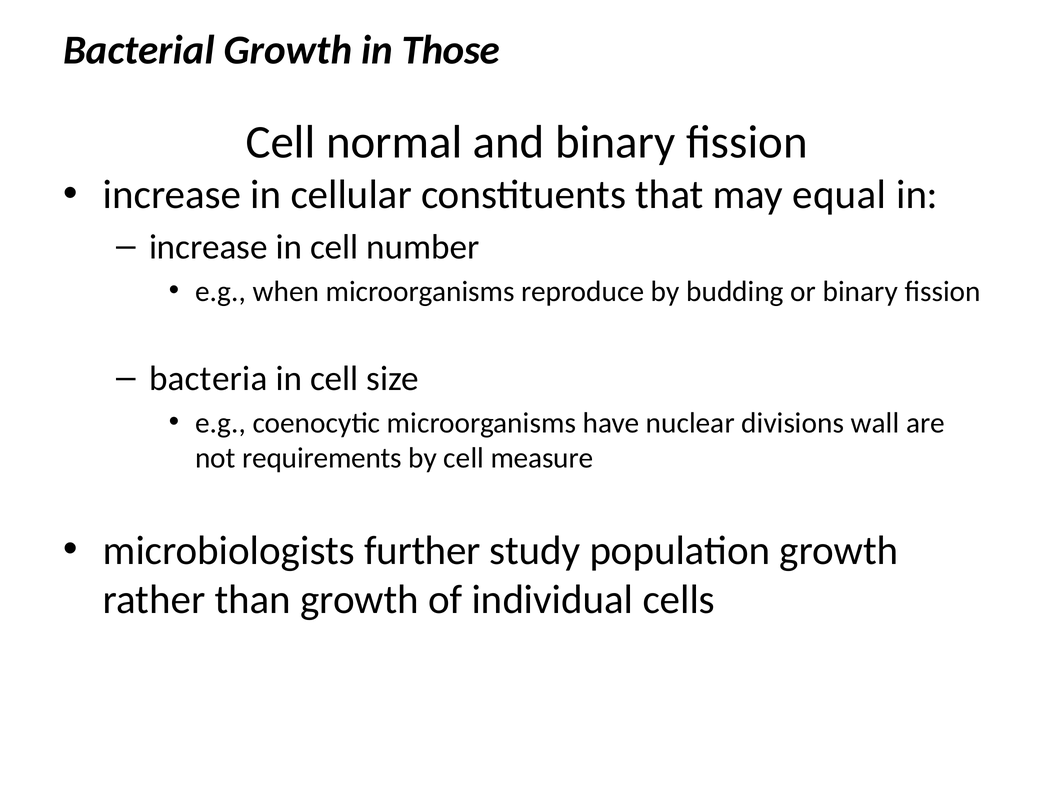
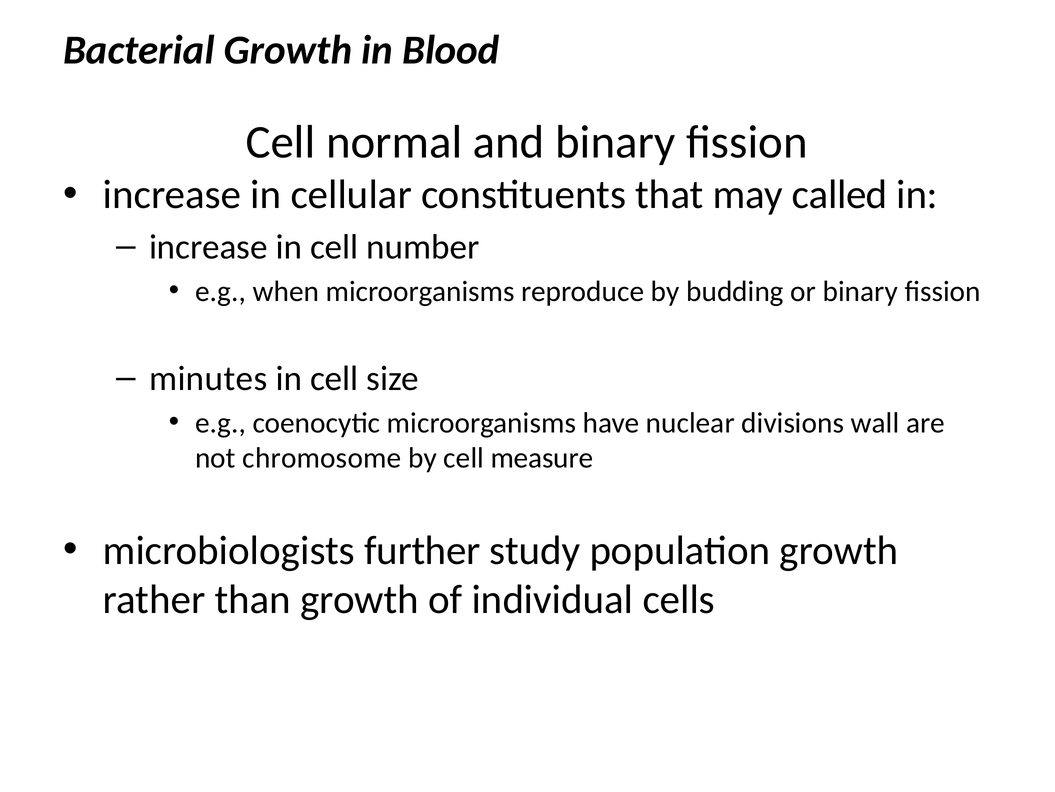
Those: Those -> Blood
equal: equal -> called
bacteria: bacteria -> minutes
requirements: requirements -> chromosome
